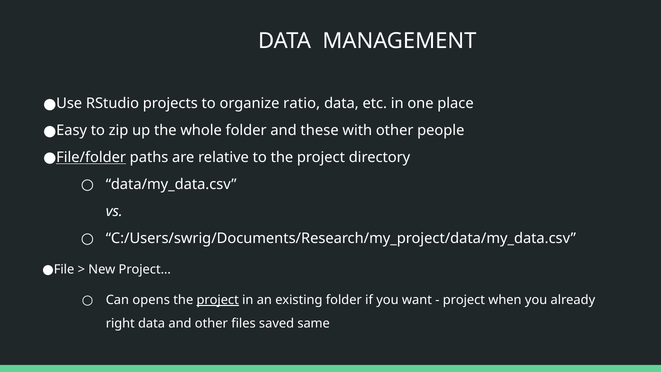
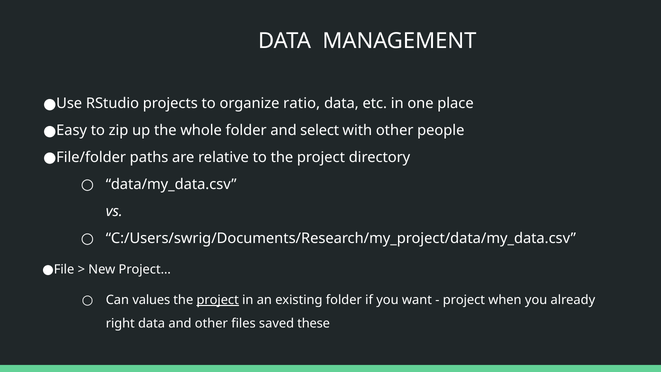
these: these -> select
File/folder underline: present -> none
opens: opens -> values
same: same -> these
